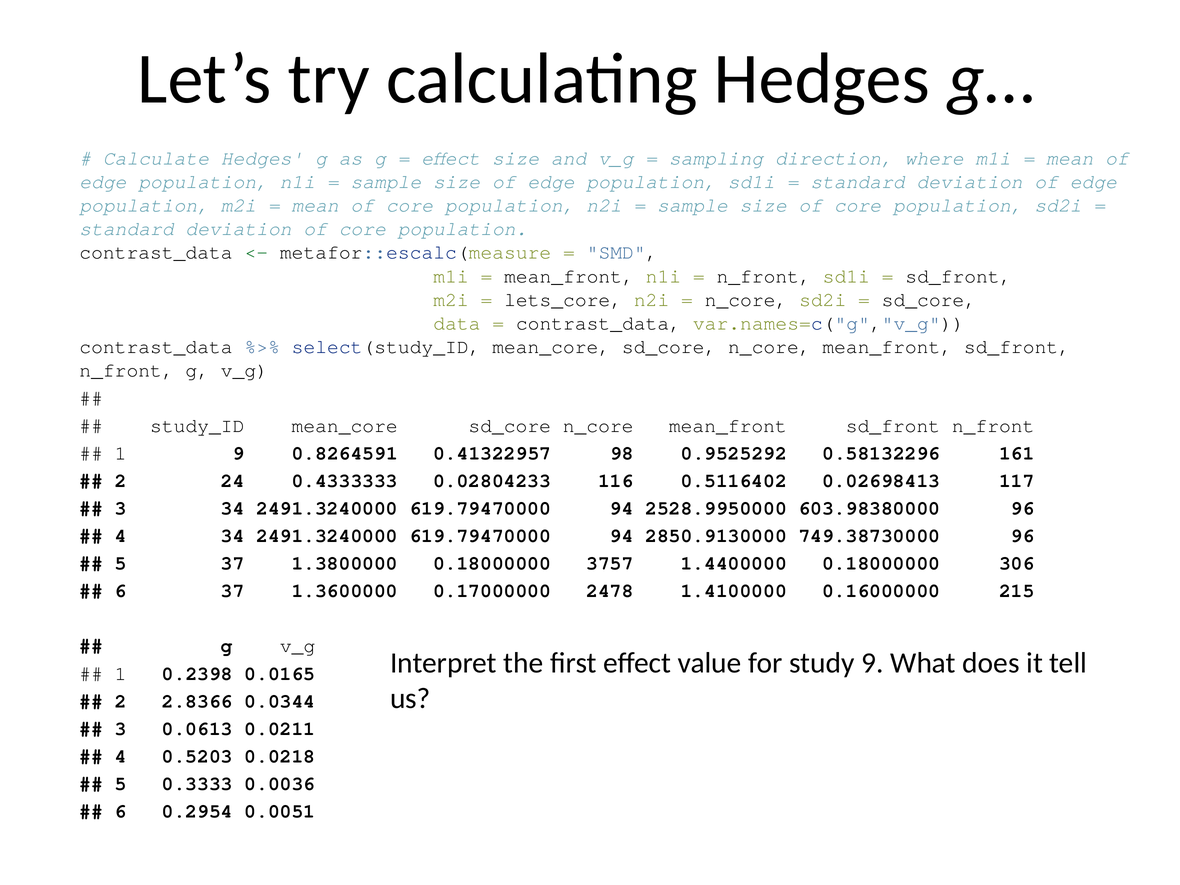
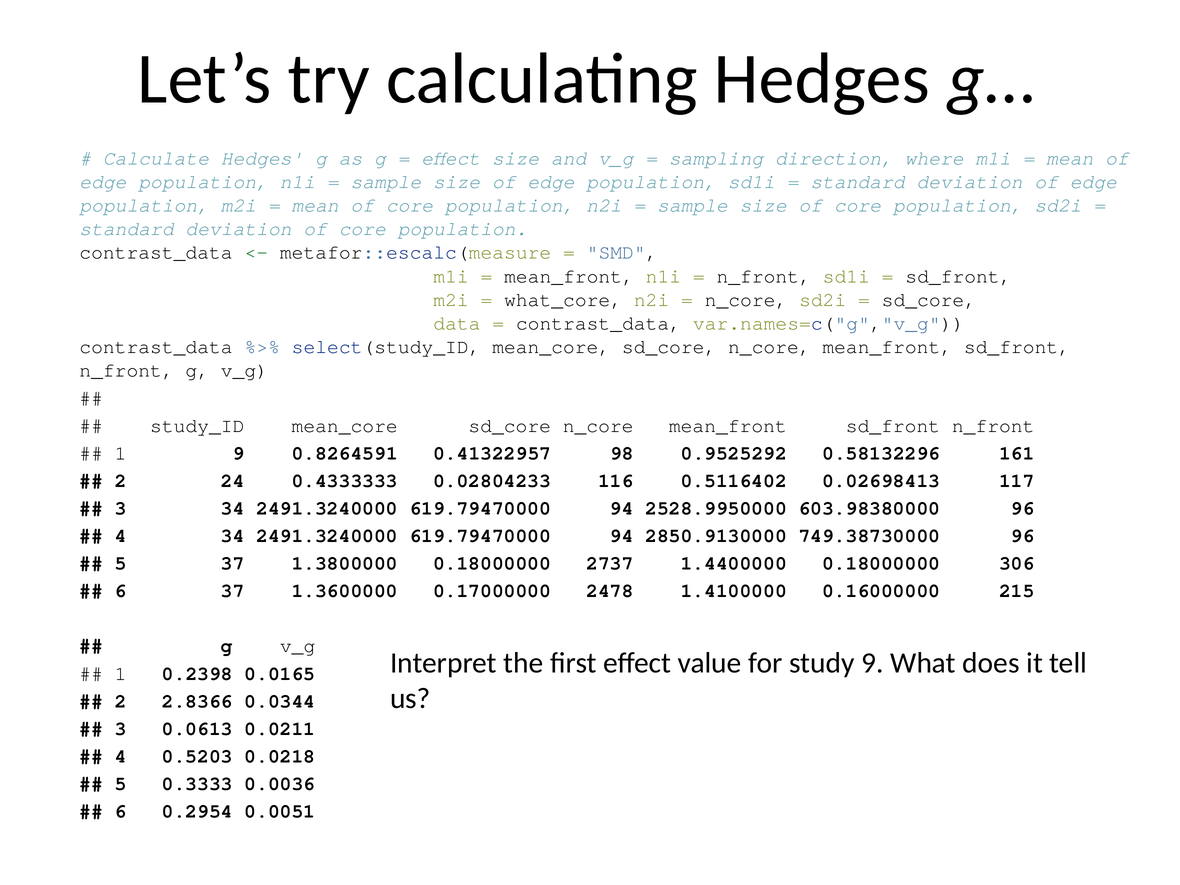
lets_core: lets_core -> what_core
3757: 3757 -> 2737
